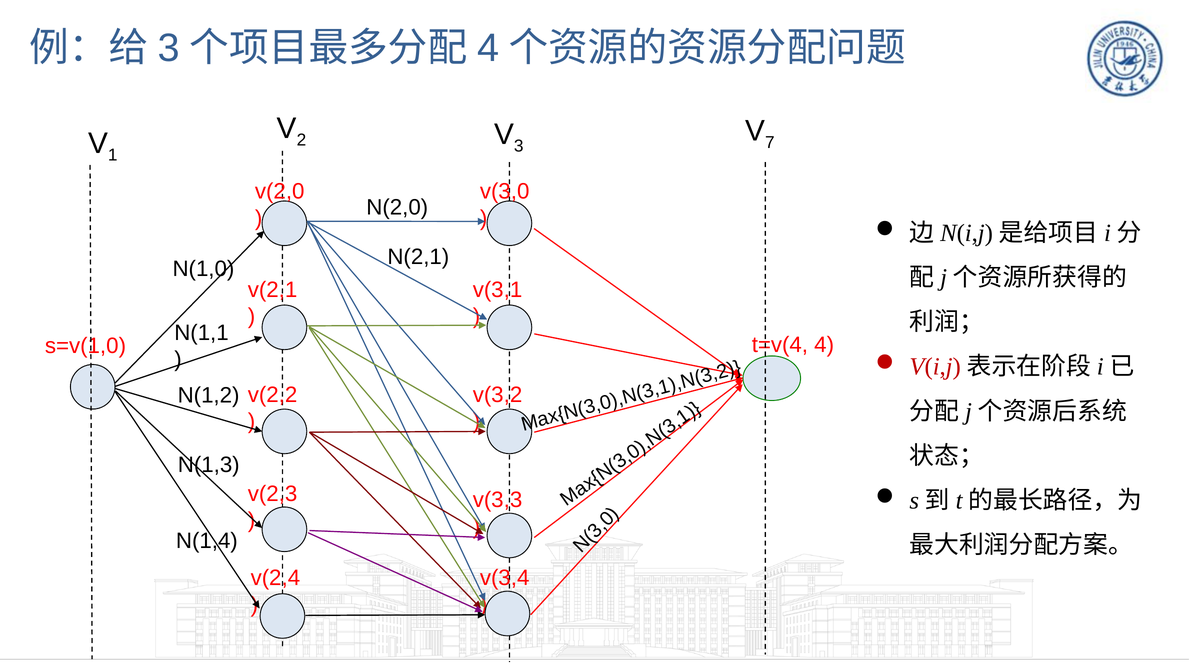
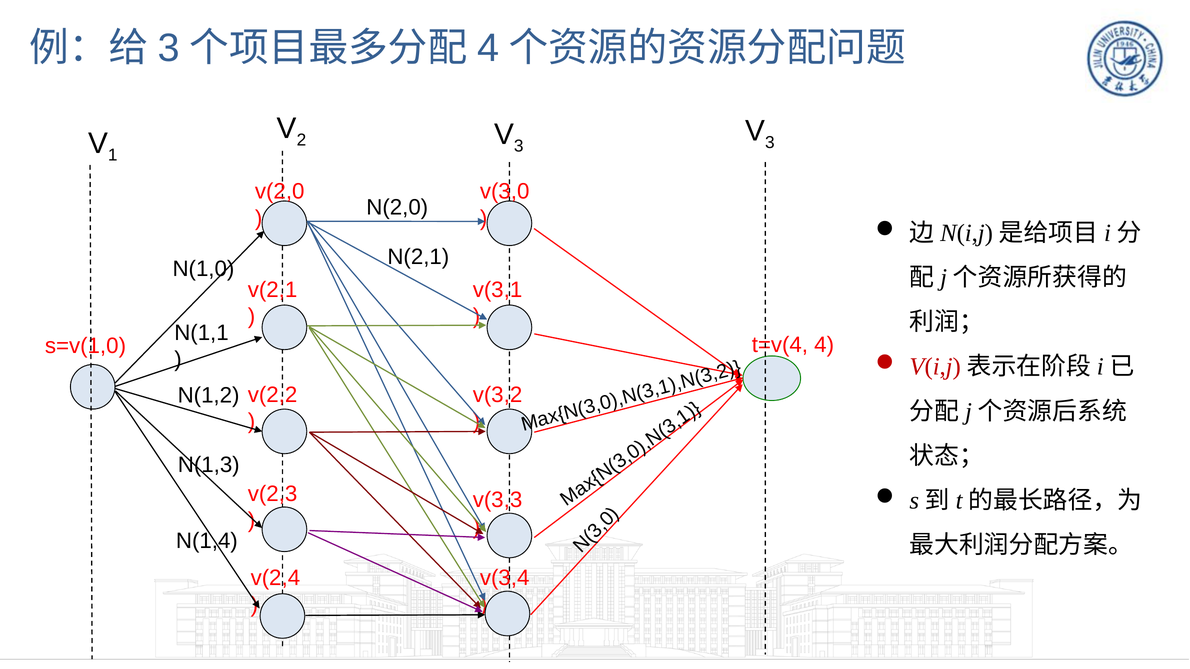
7 at (770, 142): 7 -> 3
